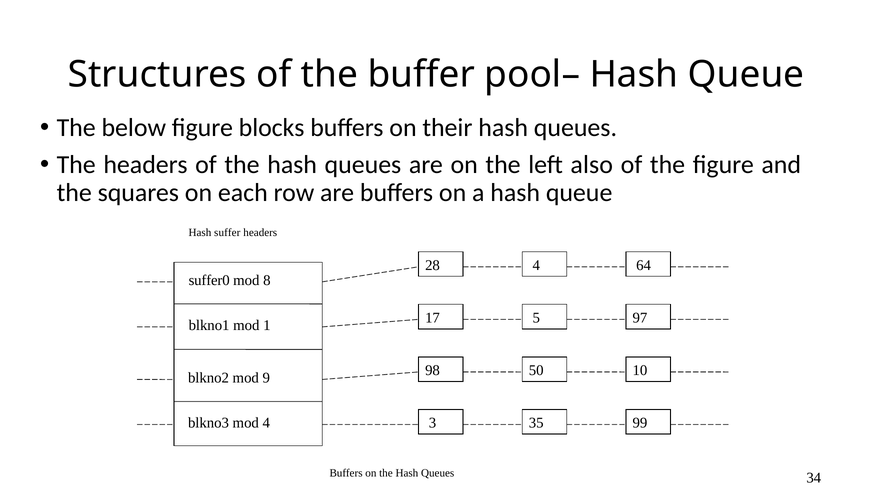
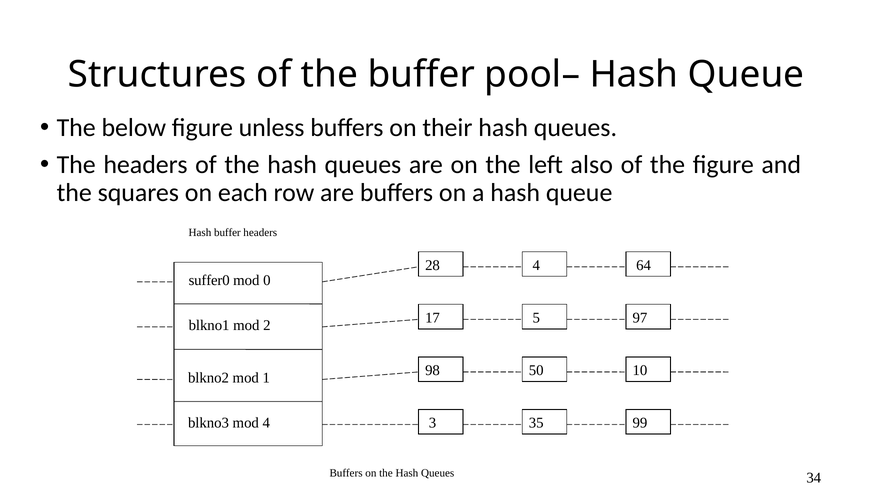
blocks: blocks -> unless
Hash suffer: suffer -> buffer
8: 8 -> 0
1: 1 -> 2
9: 9 -> 1
